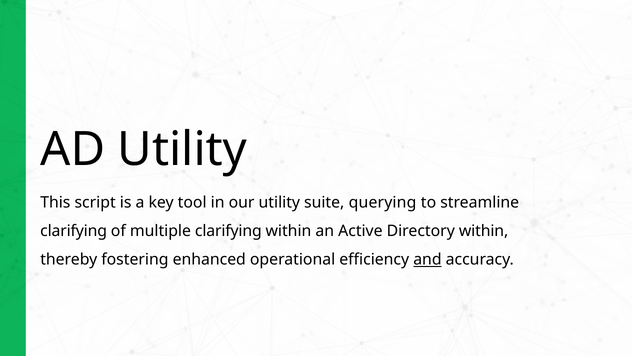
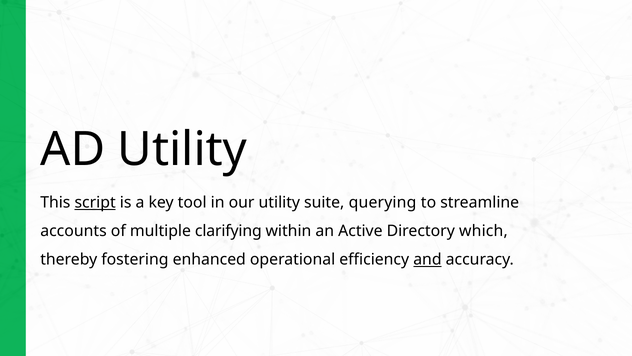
script underline: none -> present
clarifying at (74, 231): clarifying -> accounts
Directory within: within -> which
